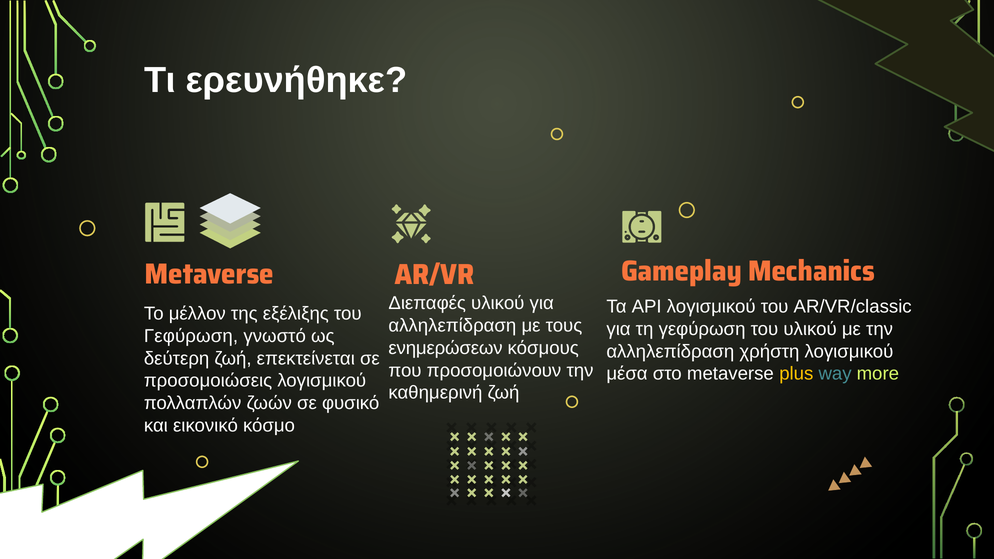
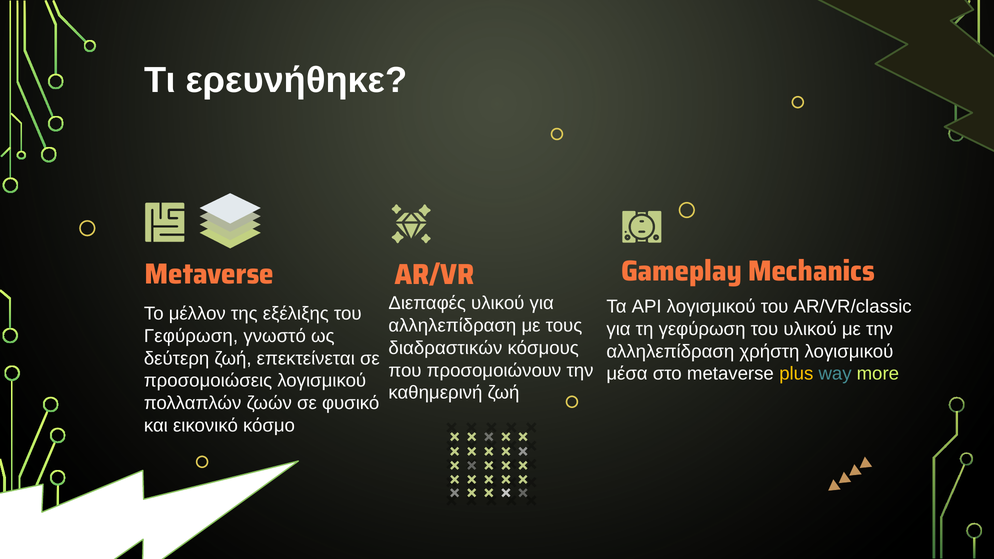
ενημερώσεων: ενημερώσεων -> διαδραστικών
